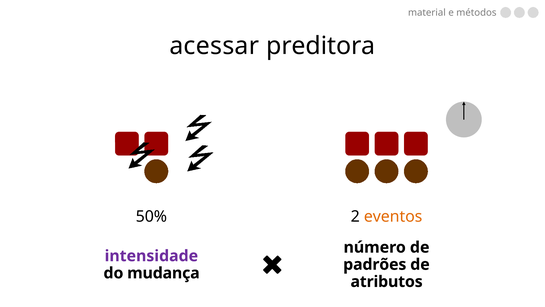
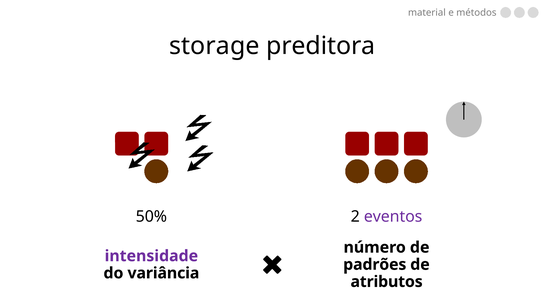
acessar: acessar -> storage
eventos colour: orange -> purple
mudança: mudança -> variância
